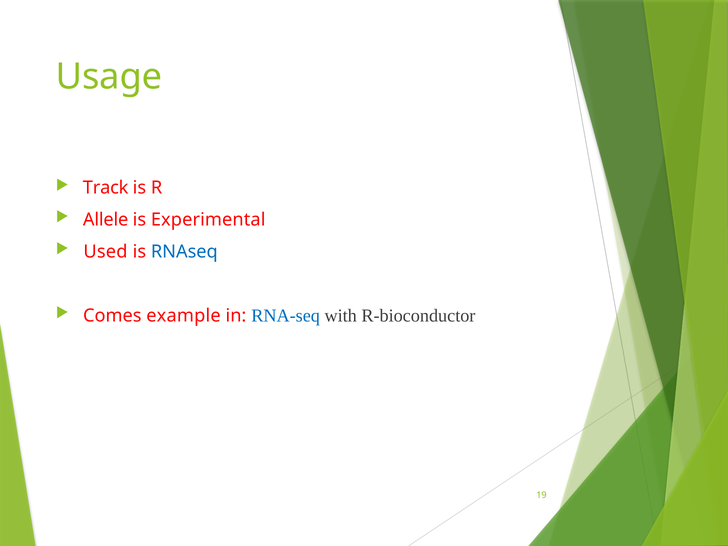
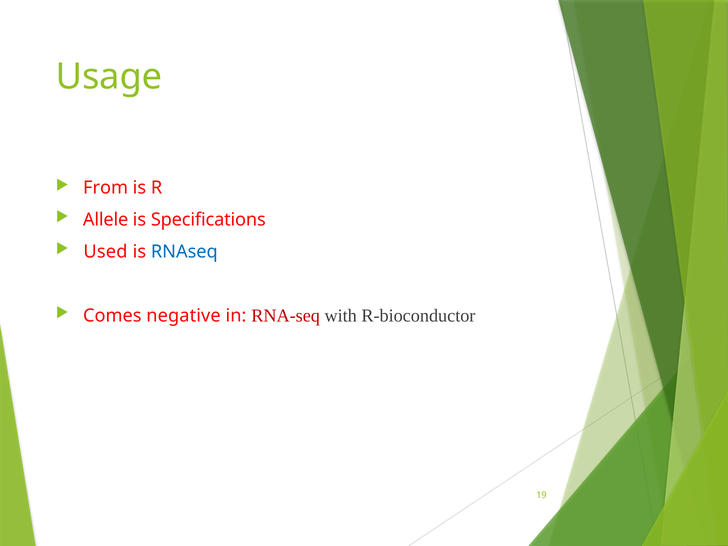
Track: Track -> From
Experimental: Experimental -> Specifications
example: example -> negative
RNA-seq colour: blue -> red
